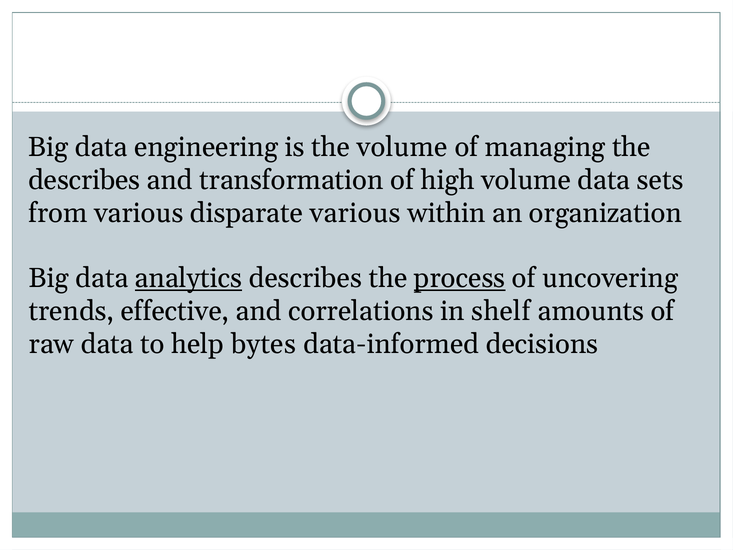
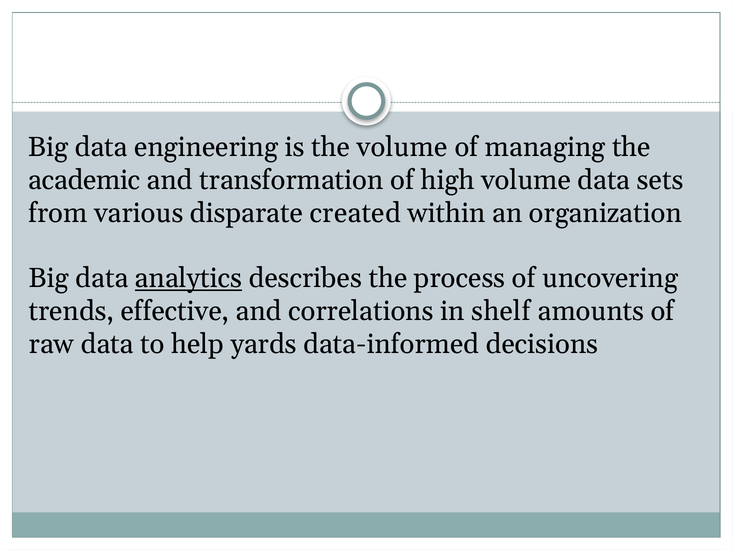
describes at (84, 180): describes -> academic
disparate various: various -> created
process underline: present -> none
bytes: bytes -> yards
